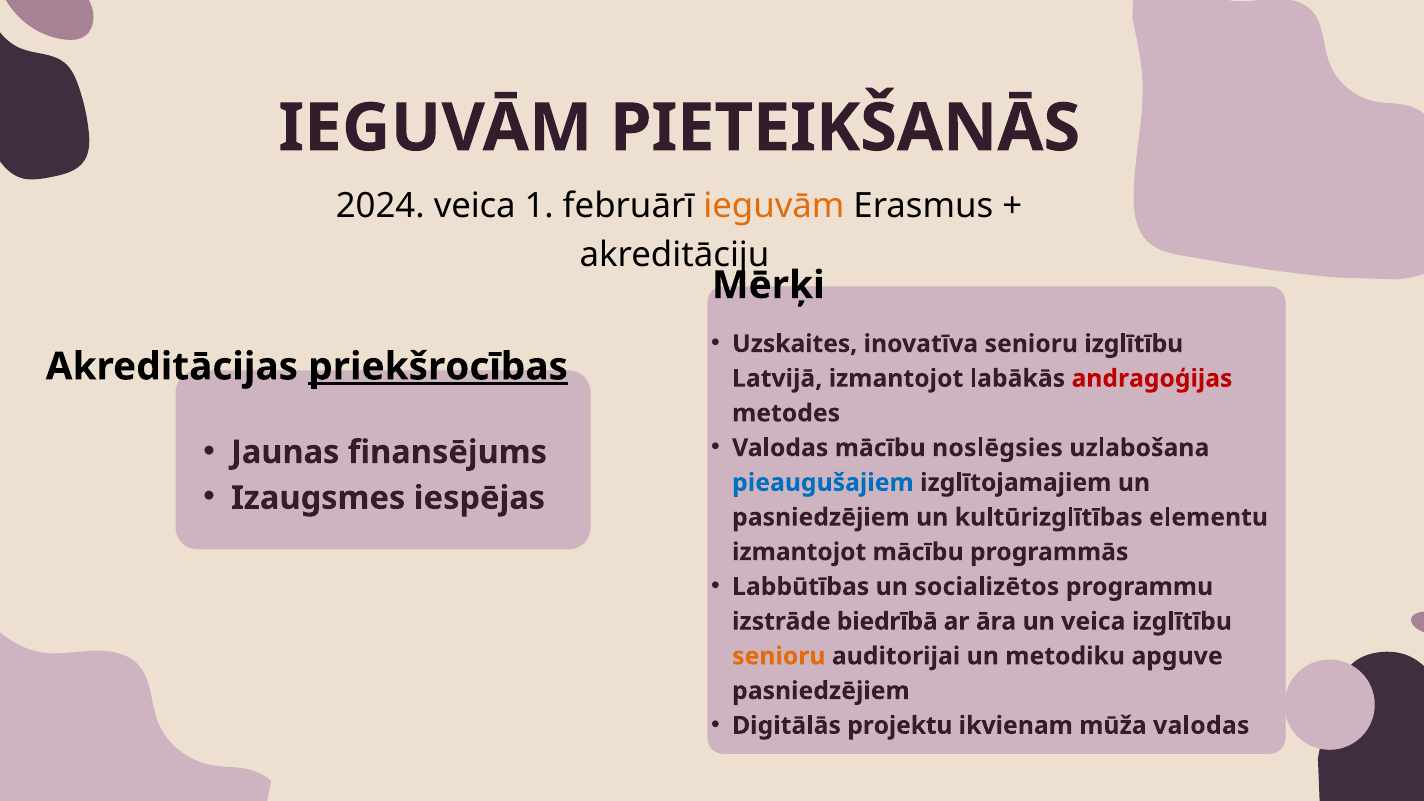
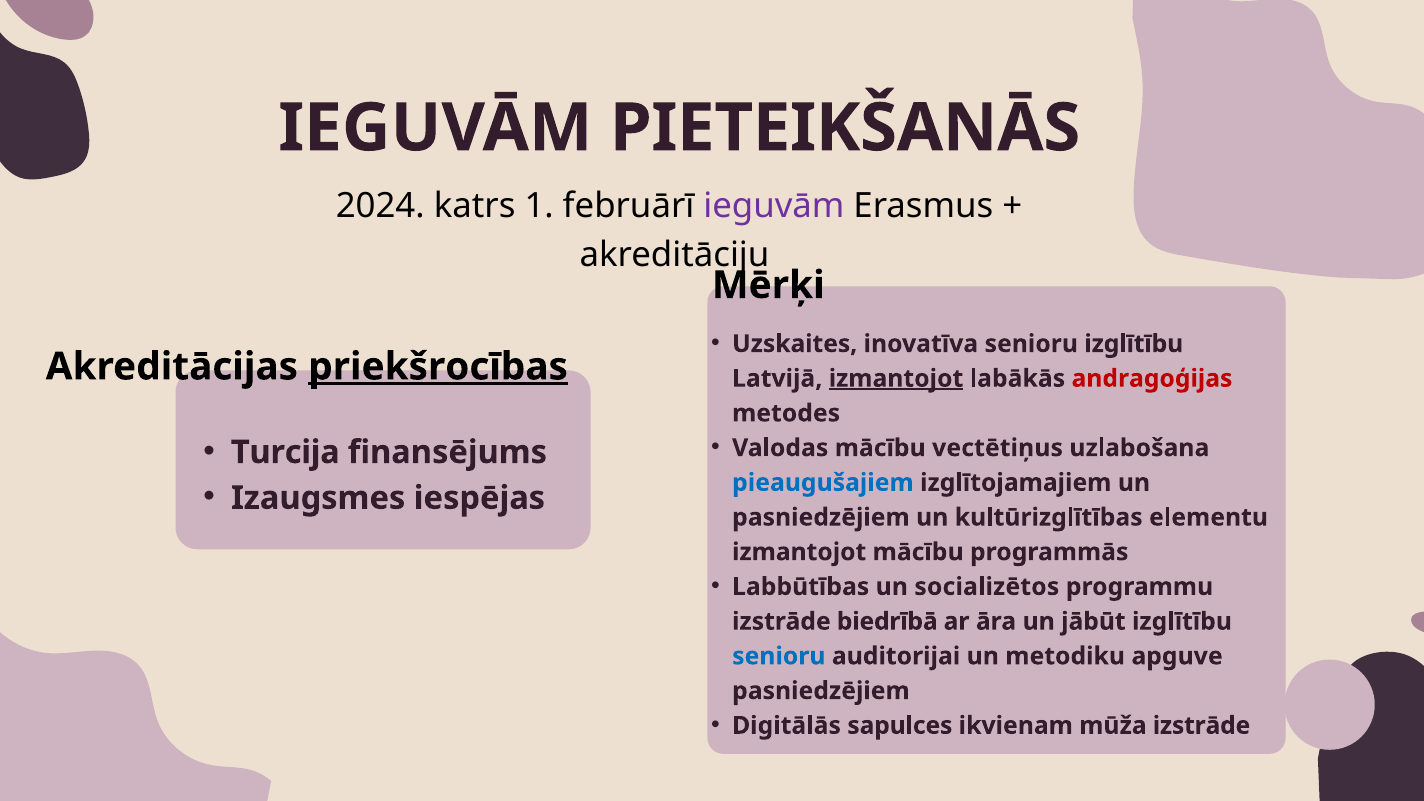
2024 veica: veica -> katrs
ieguvām at (774, 206) colour: orange -> purple
izmantojot at (896, 379) underline: none -> present
noslēgsies: noslēgsies -> vectētiņus
Jaunas: Jaunas -> Turcija
un veica: veica -> jābūt
senioru at (779, 656) colour: orange -> blue
projektu: projektu -> sapulces
mūža valodas: valodas -> izstrāde
